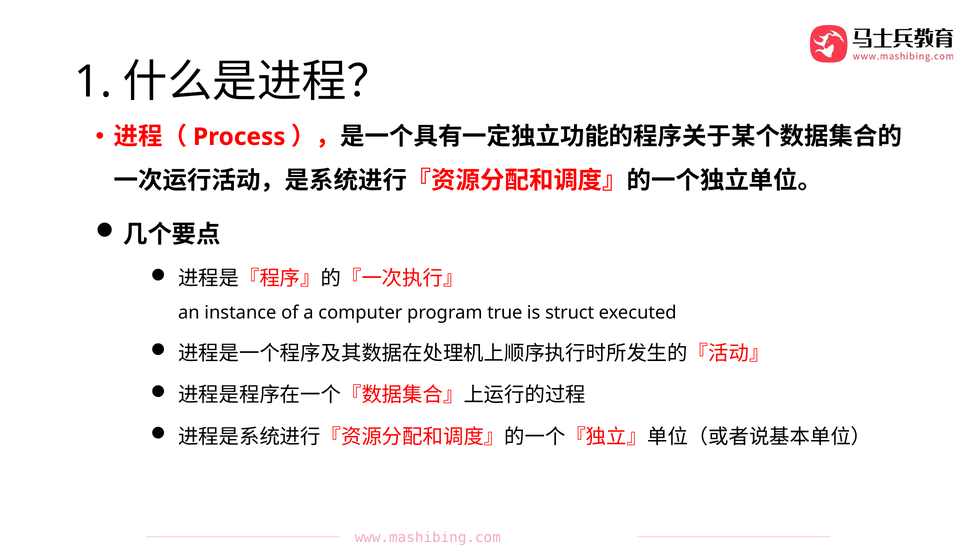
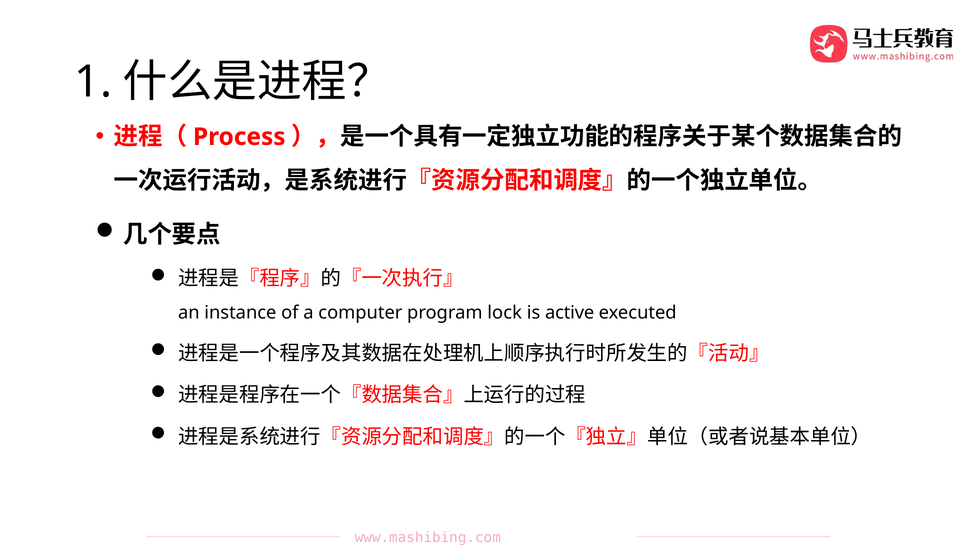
true: true -> lock
struct: struct -> active
